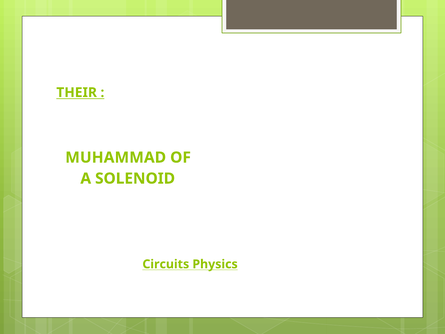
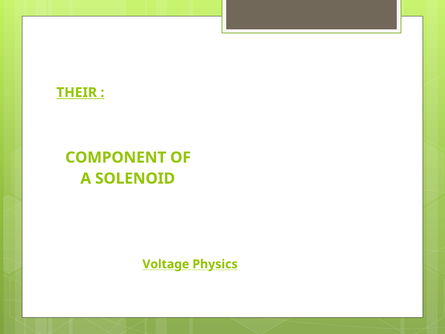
MUHAMMAD: MUHAMMAD -> COMPONENT
Circuits: Circuits -> Voltage
